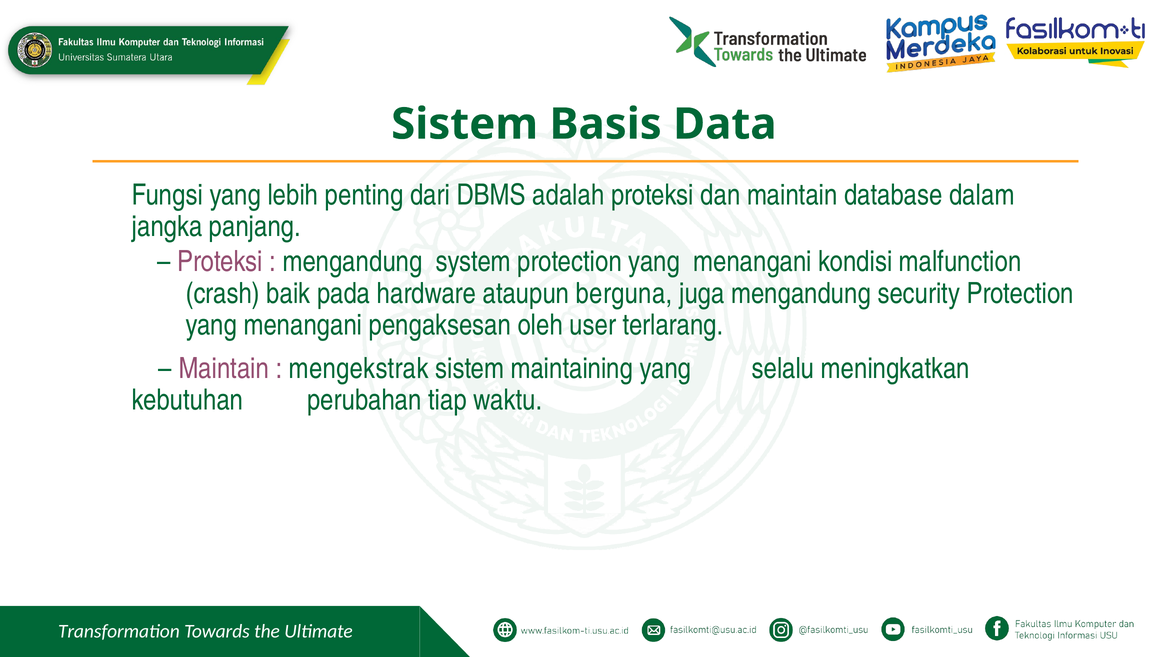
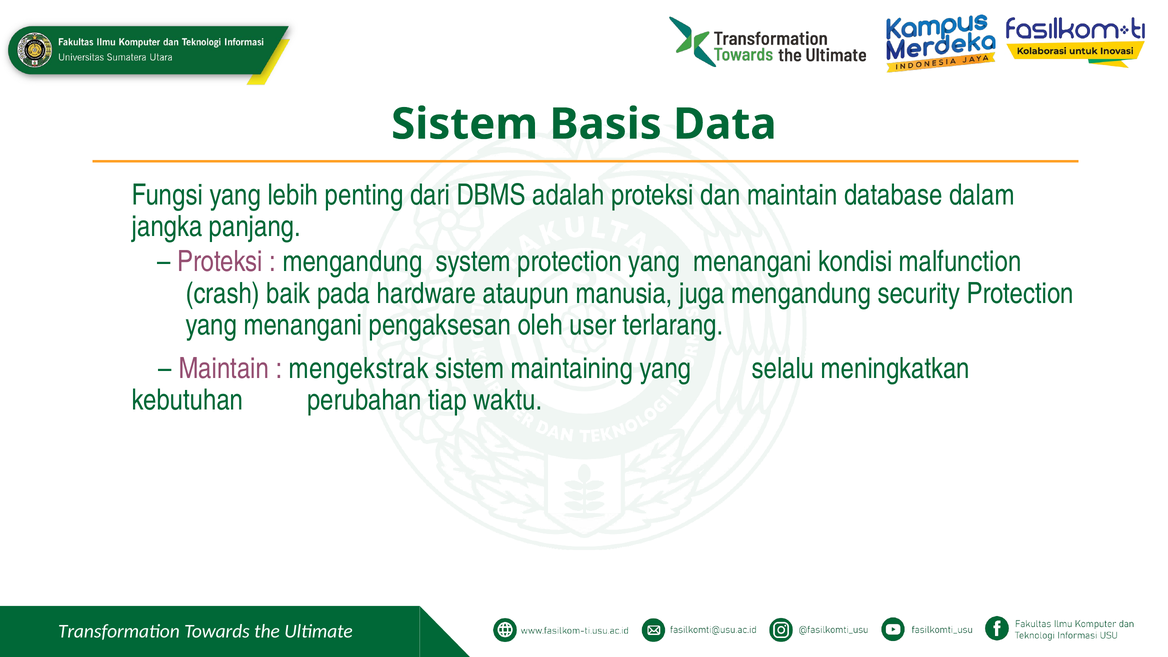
berguna: berguna -> manusia
